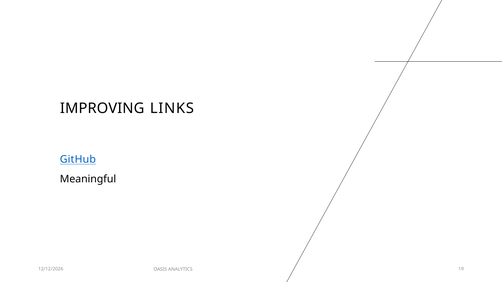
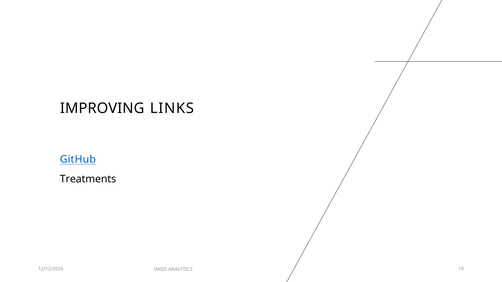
Meaningful: Meaningful -> Treatments
